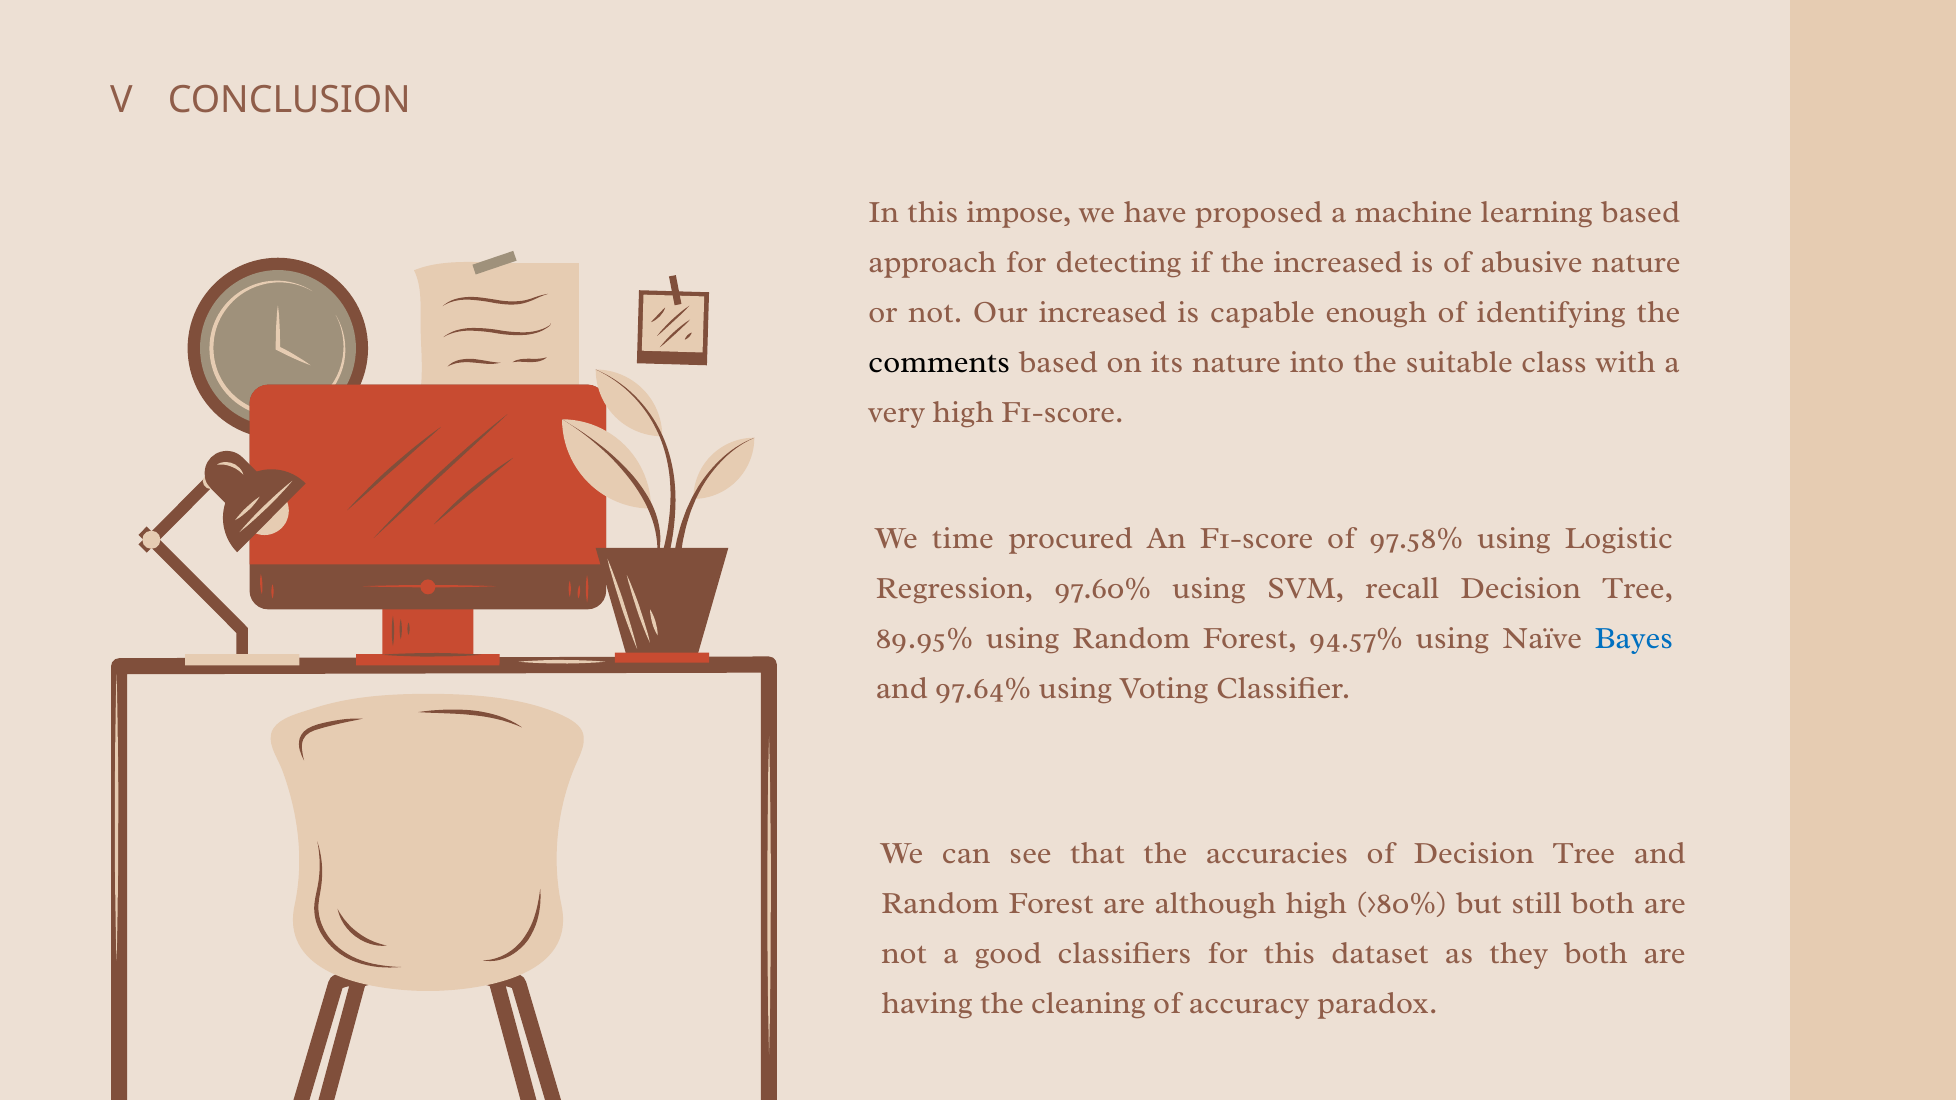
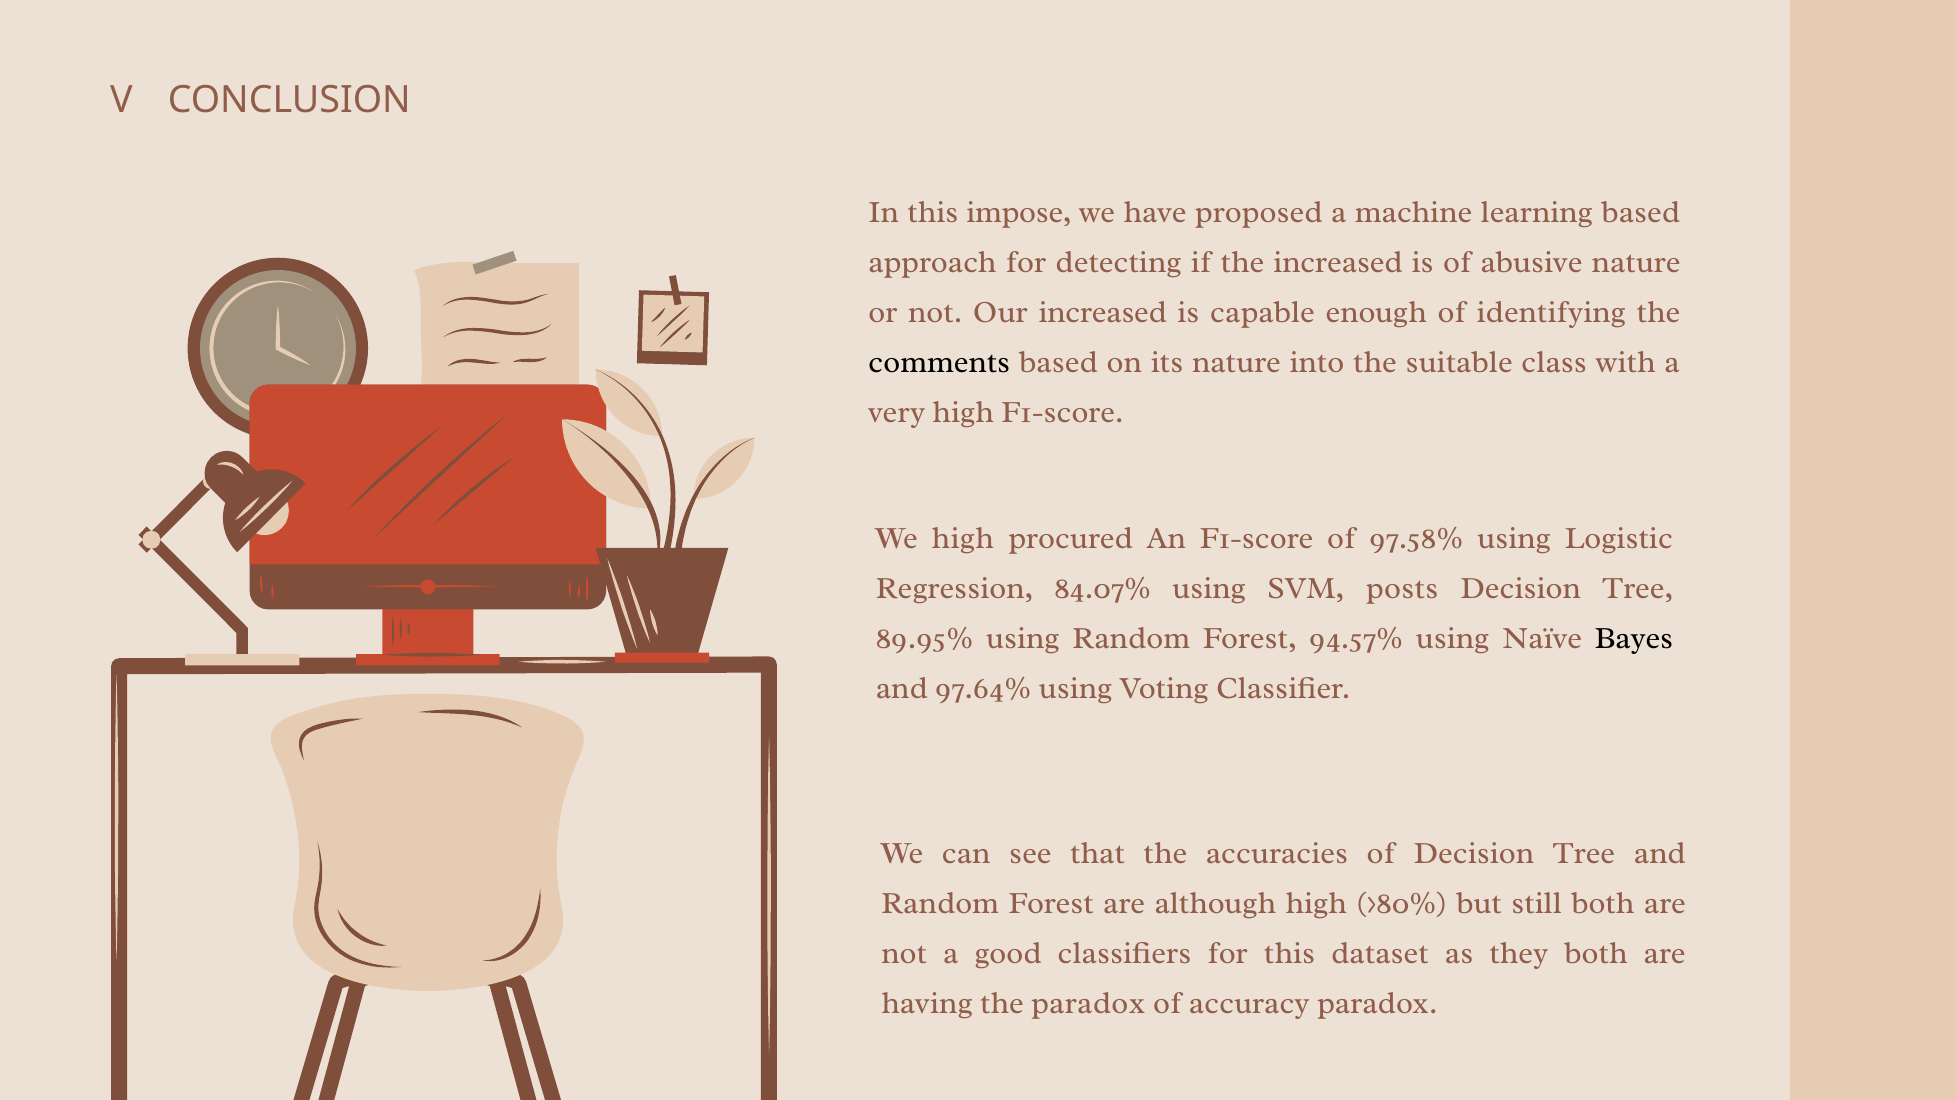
We time: time -> high
97.60%: 97.60% -> 84.07%
recall: recall -> posts
Bayes colour: blue -> black
the cleaning: cleaning -> paradox
